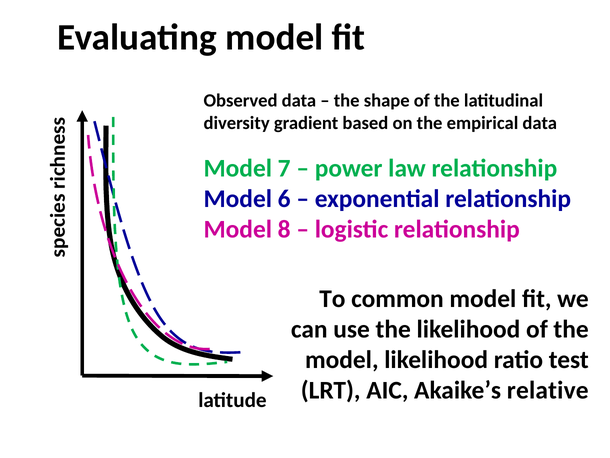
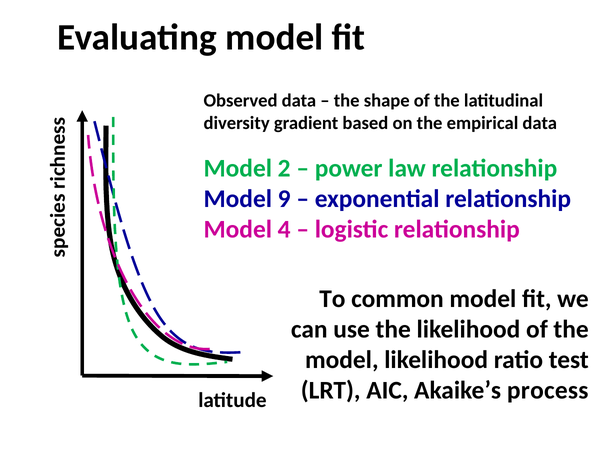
7: 7 -> 2
6: 6 -> 9
8: 8 -> 4
relative: relative -> process
